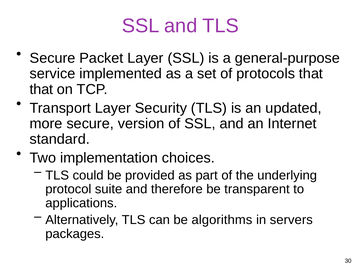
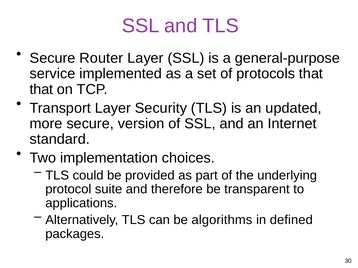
Packet: Packet -> Router
servers: servers -> defined
